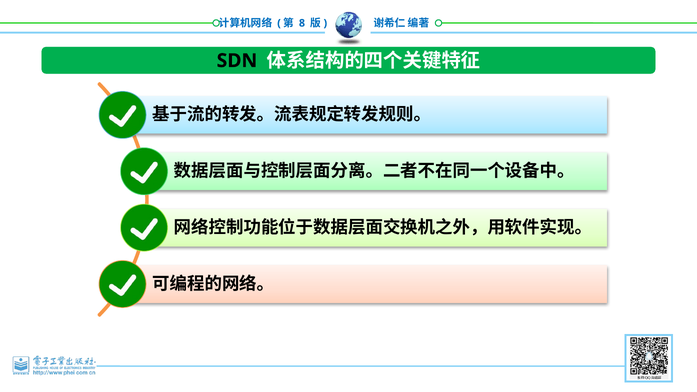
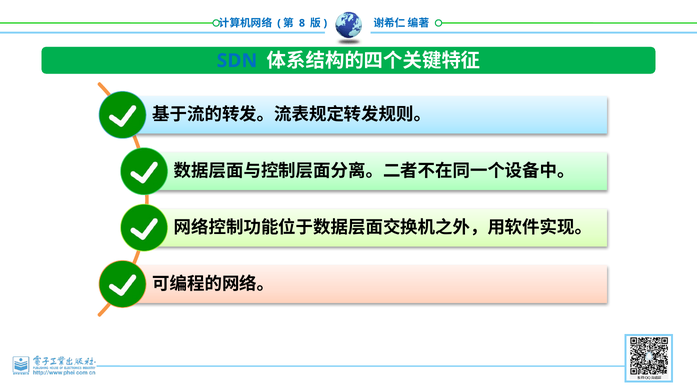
SDN colour: black -> blue
